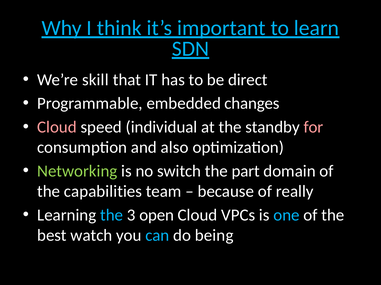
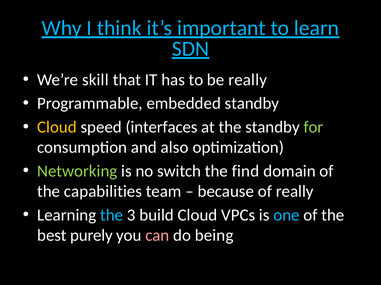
be direct: direct -> really
embedded changes: changes -> standby
Cloud at (57, 127) colour: pink -> yellow
individual: individual -> interfaces
for colour: pink -> light green
part: part -> find
open: open -> build
watch: watch -> purely
can colour: light blue -> pink
